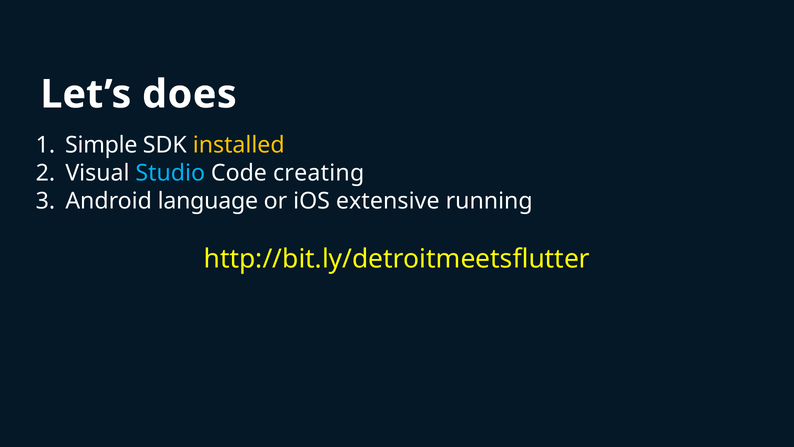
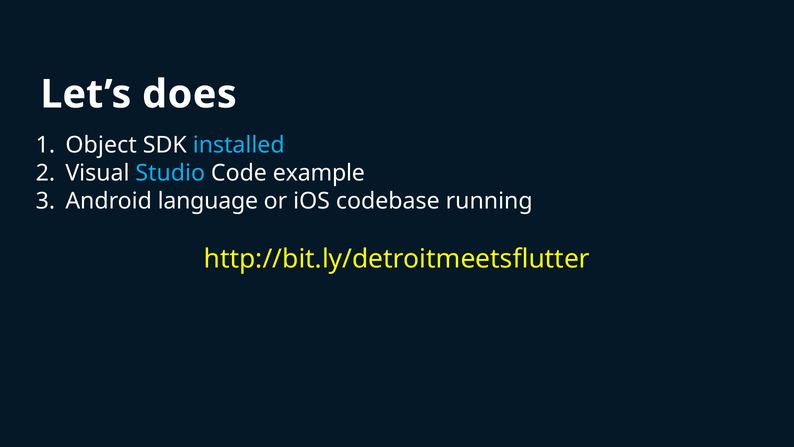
Simple: Simple -> Object
installed colour: yellow -> light blue
creating: creating -> example
extensive: extensive -> codebase
